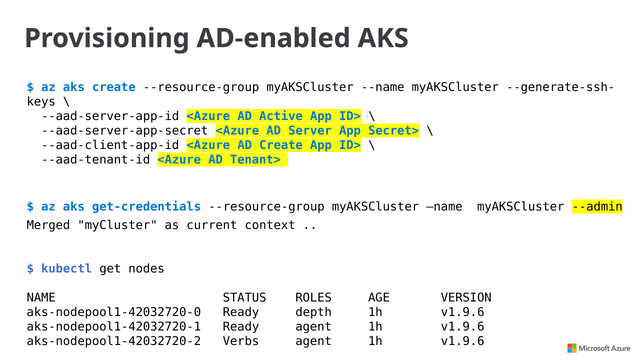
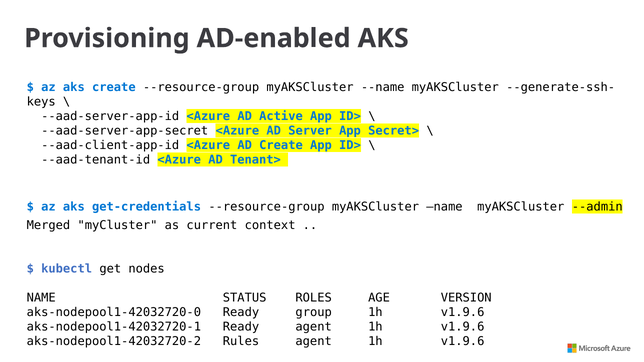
depth: depth -> group
Verbs: Verbs -> Rules
